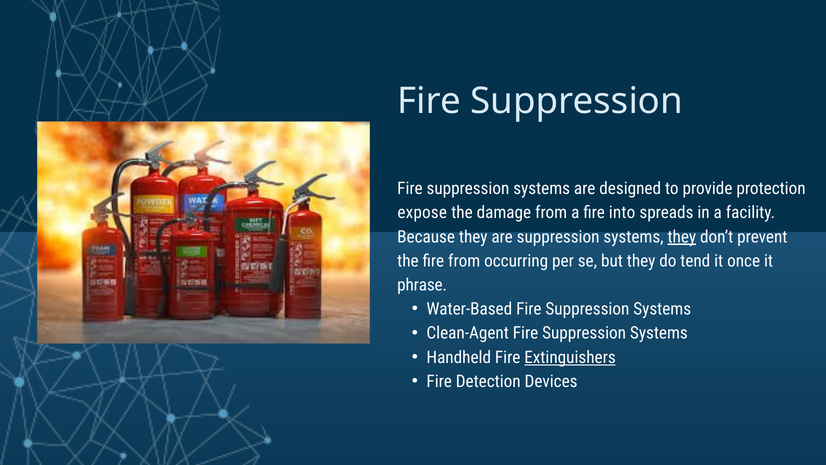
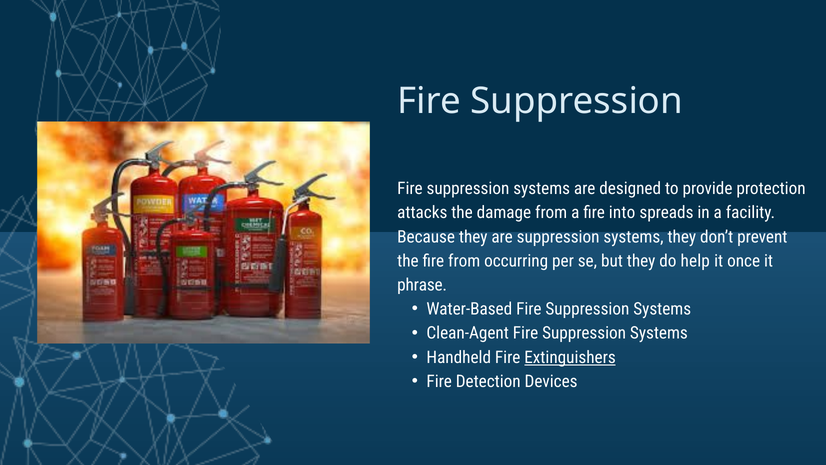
expose: expose -> attacks
they at (682, 237) underline: present -> none
tend: tend -> help
